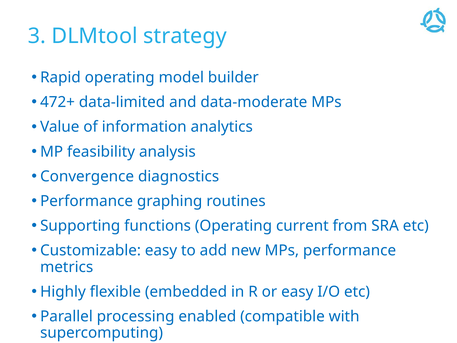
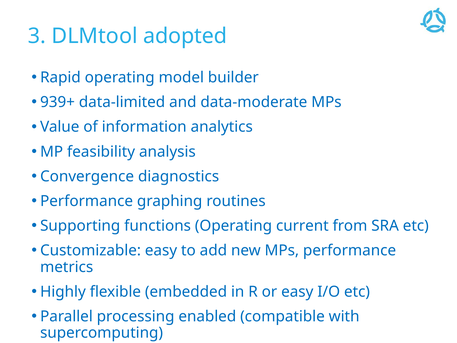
strategy: strategy -> adopted
472+: 472+ -> 939+
